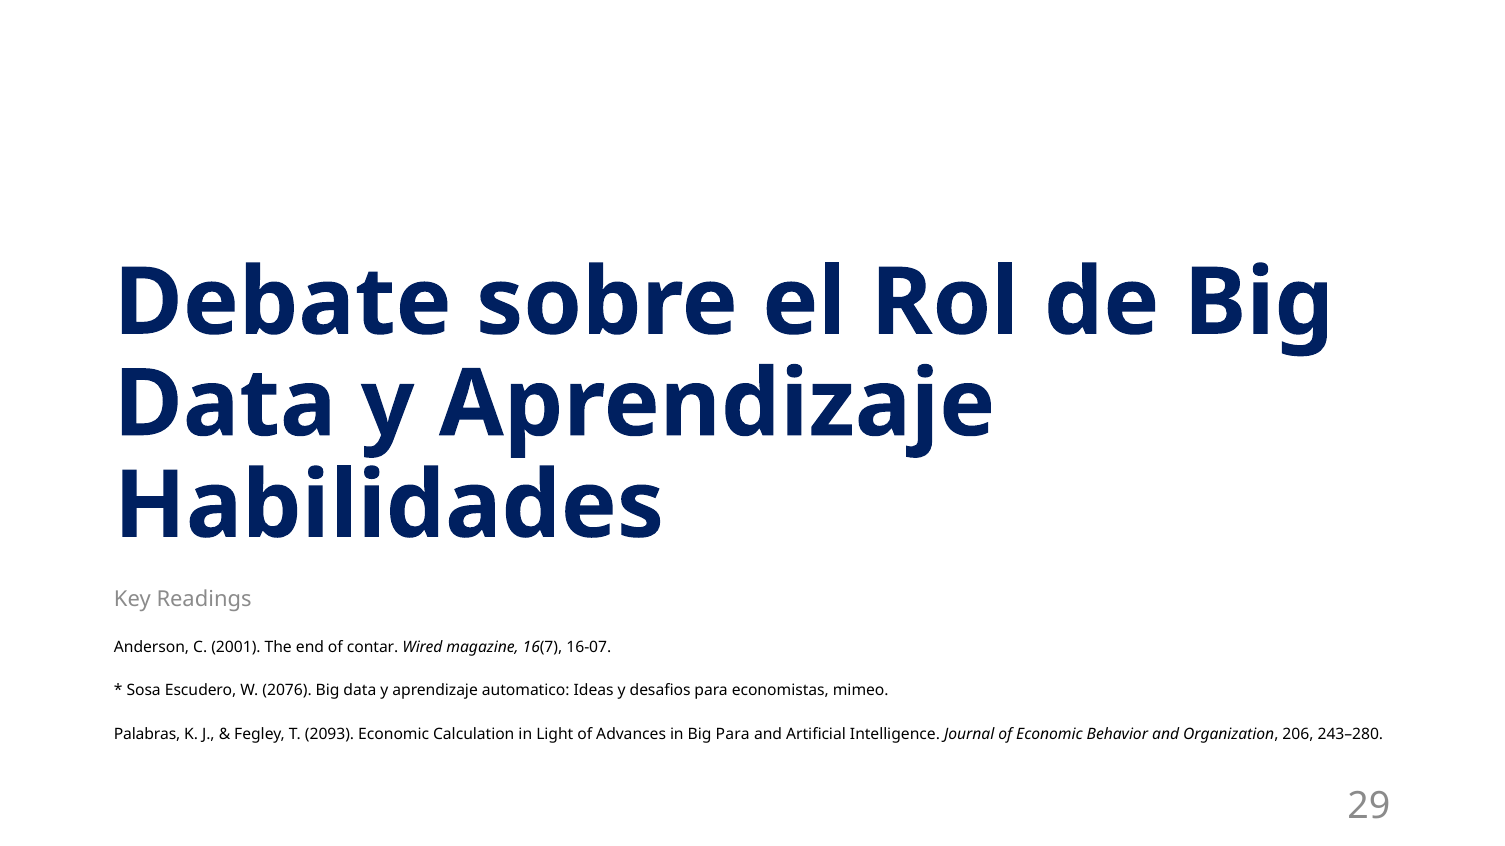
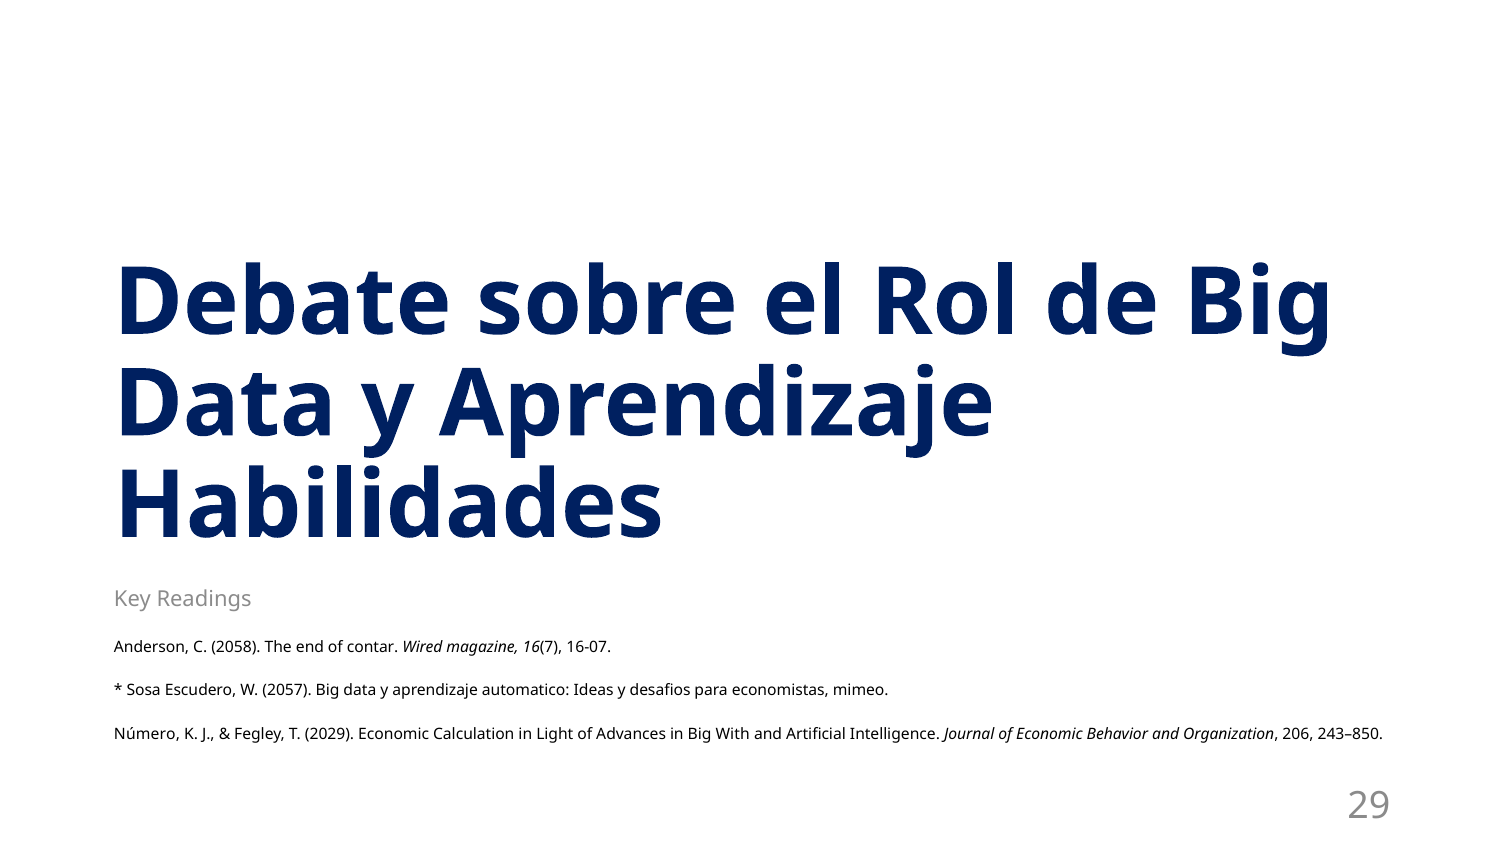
2001: 2001 -> 2058
2076: 2076 -> 2057
Palabras: Palabras -> Número
2093: 2093 -> 2029
Big Para: Para -> With
243–280: 243–280 -> 243–850
